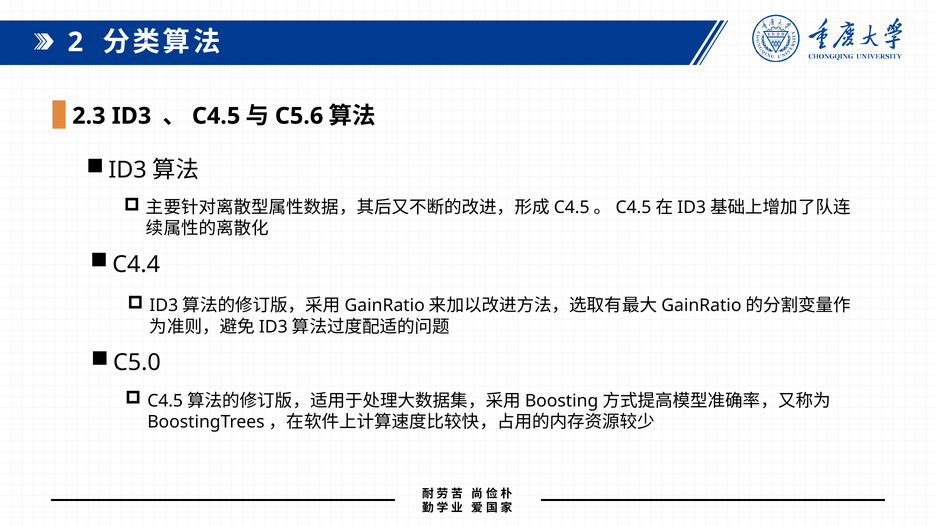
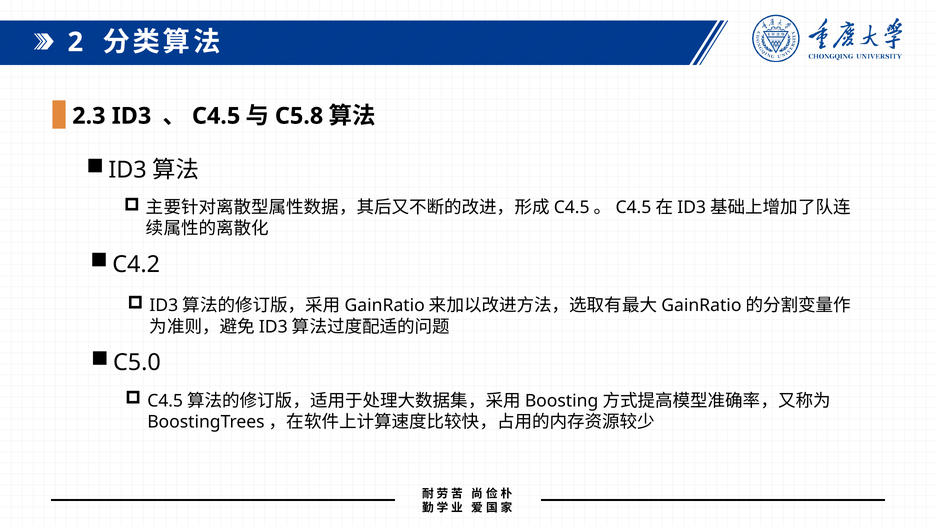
C5.6: C5.6 -> C5.8
C4.4: C4.4 -> C4.2
